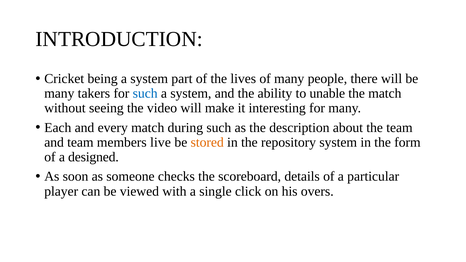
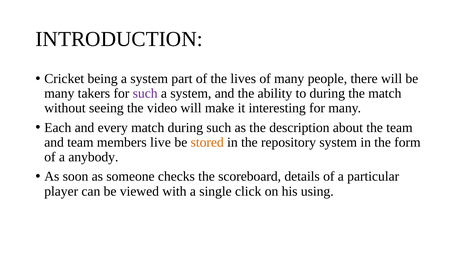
such at (145, 93) colour: blue -> purple
to unable: unable -> during
designed: designed -> anybody
overs: overs -> using
